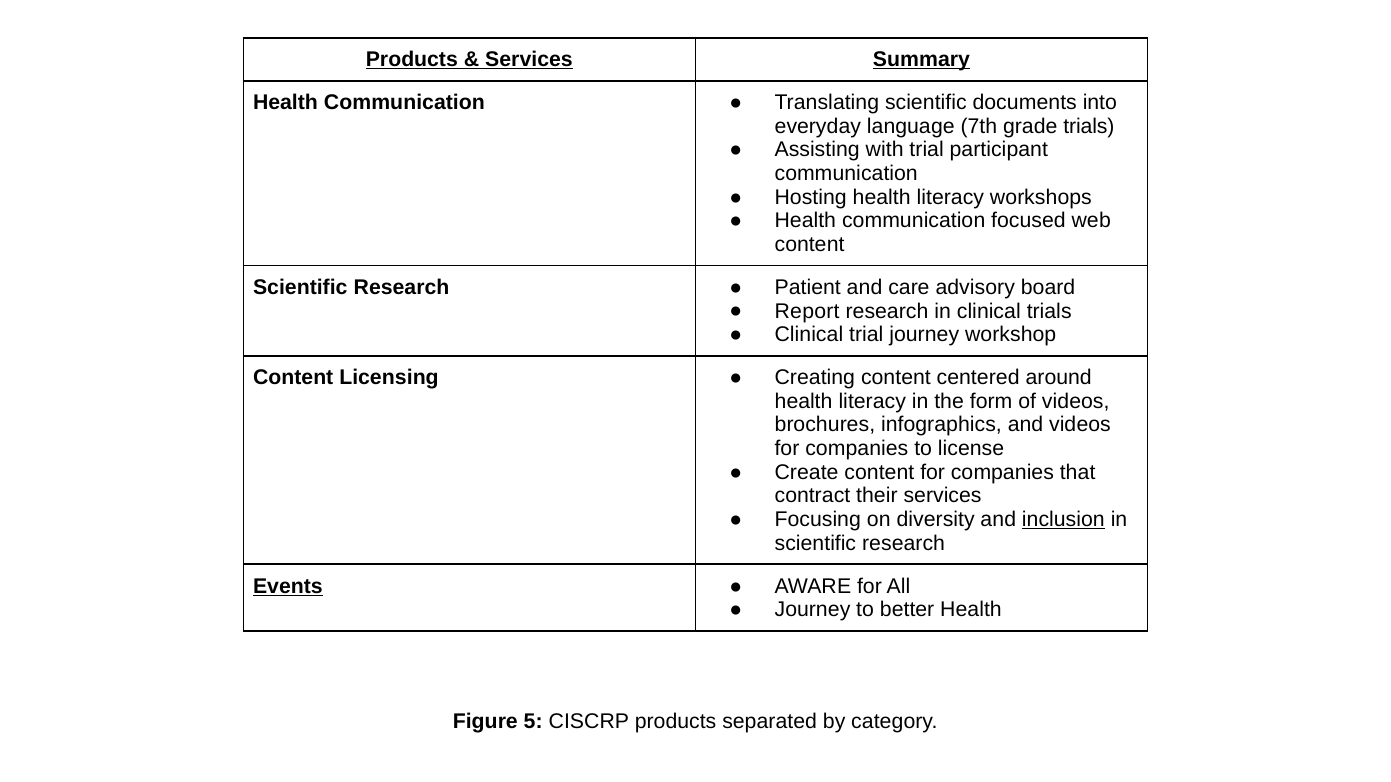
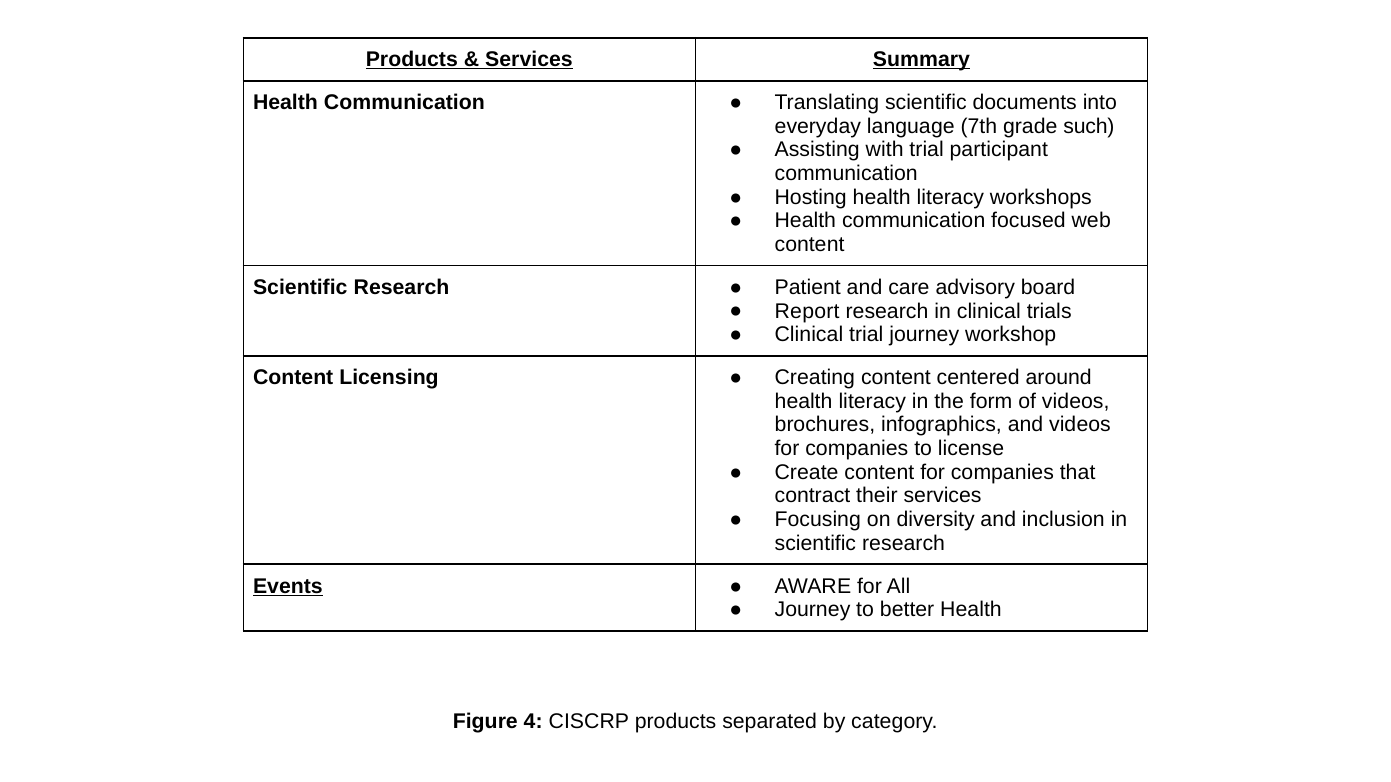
grade trials: trials -> such
inclusion underline: present -> none
5: 5 -> 4
